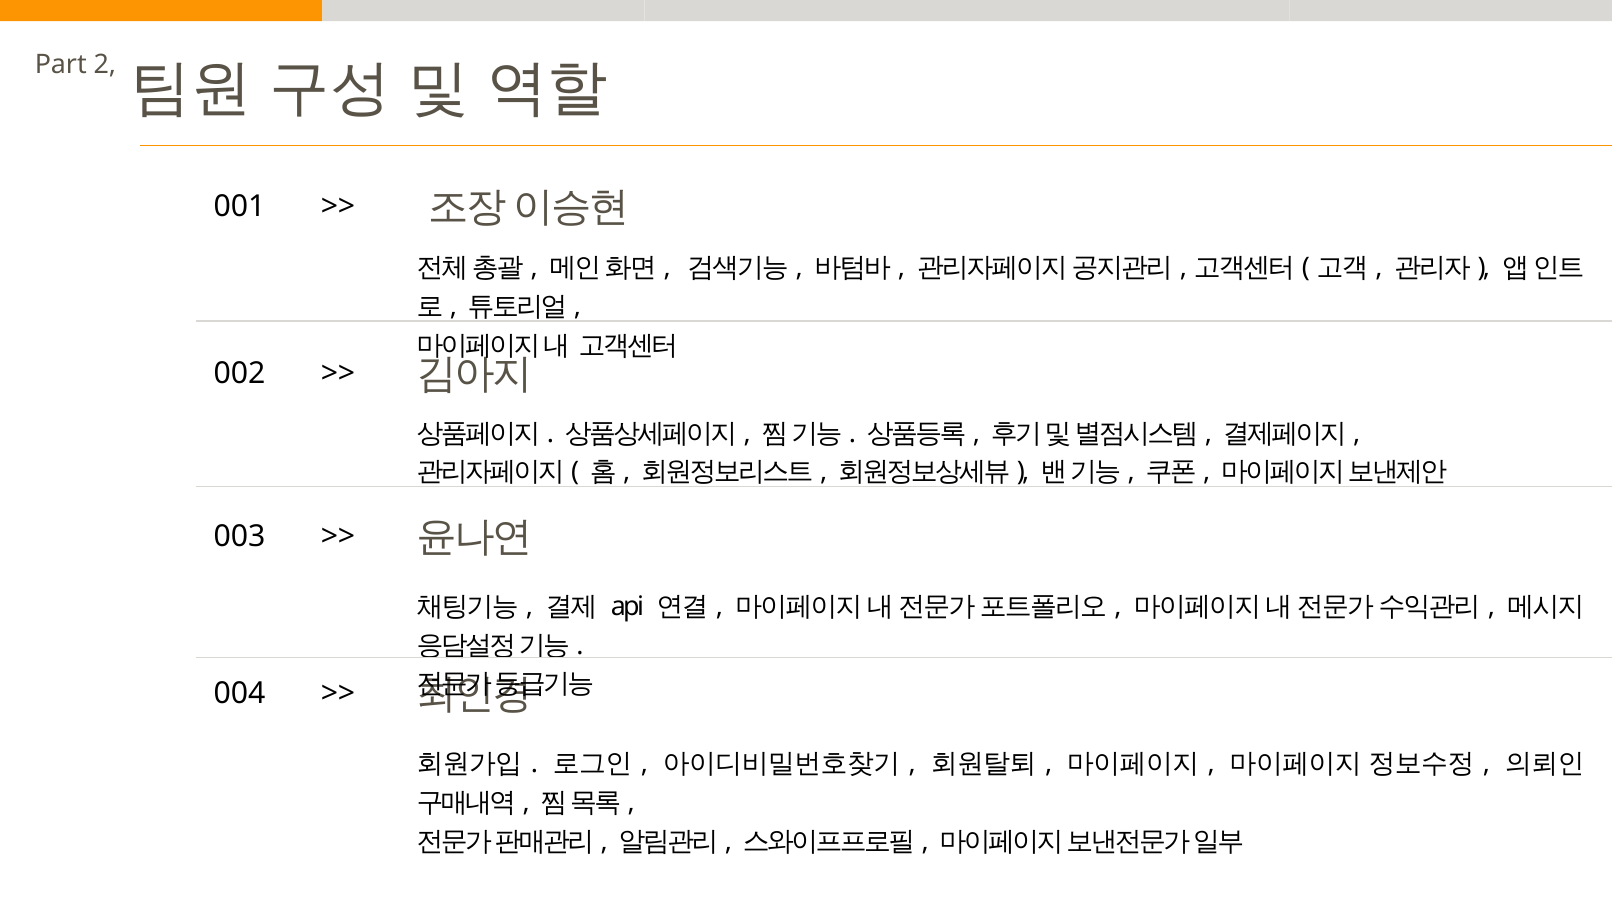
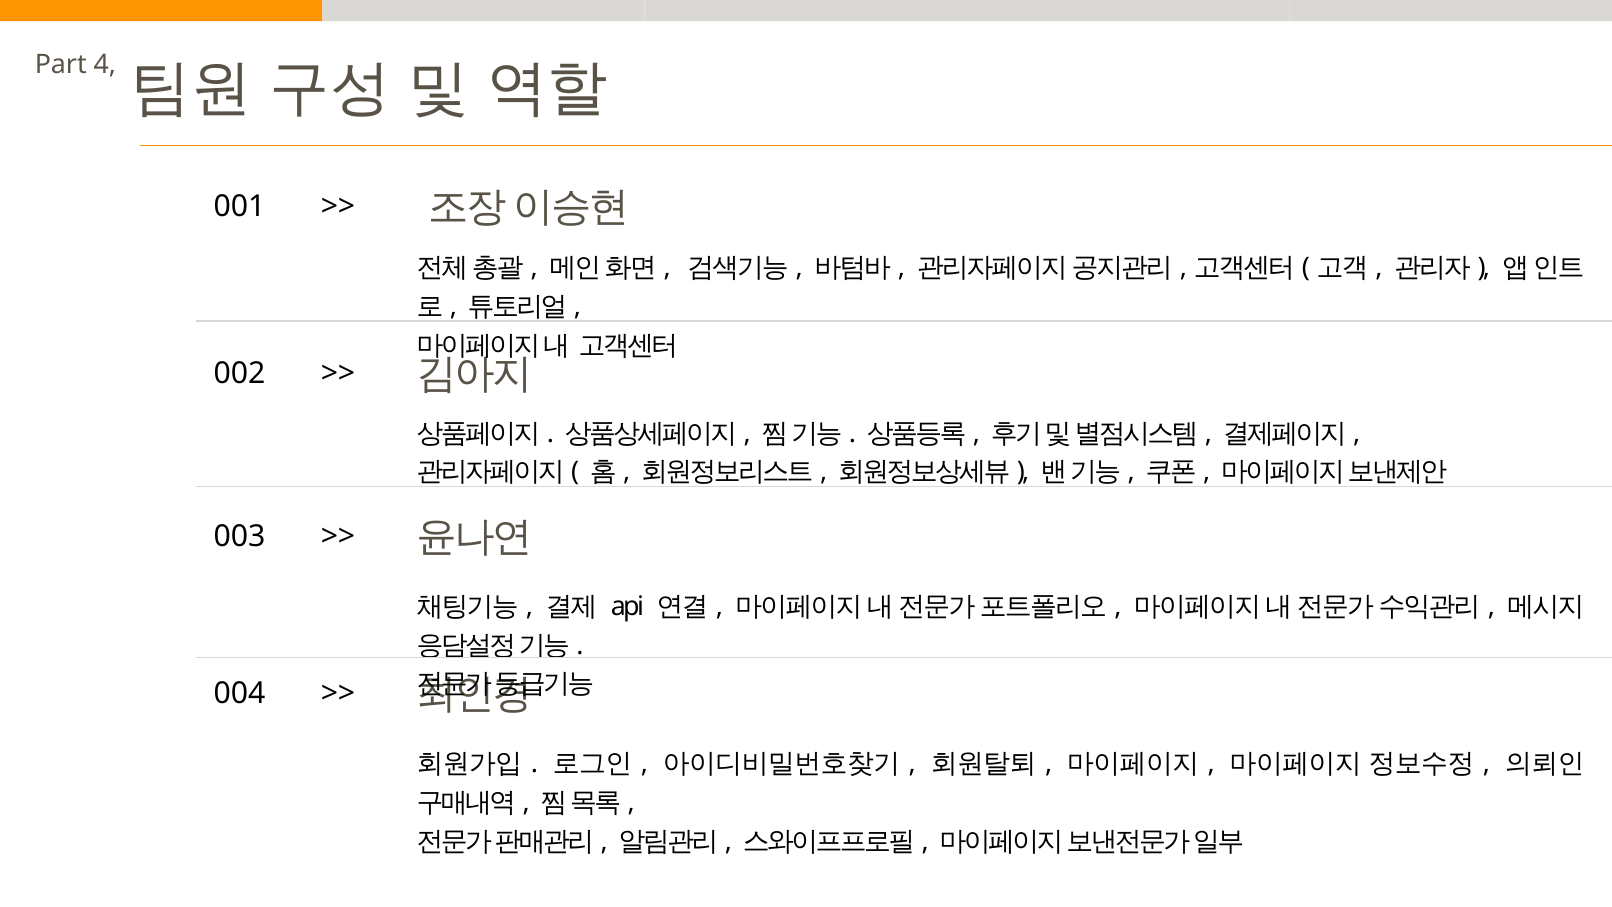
2: 2 -> 4
